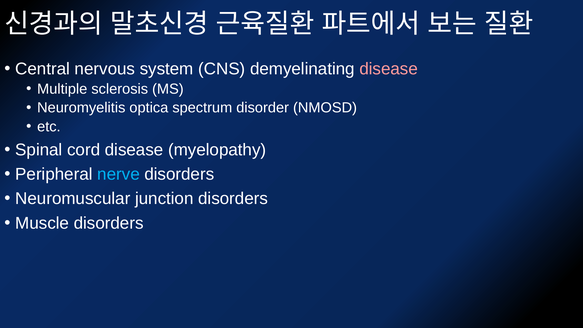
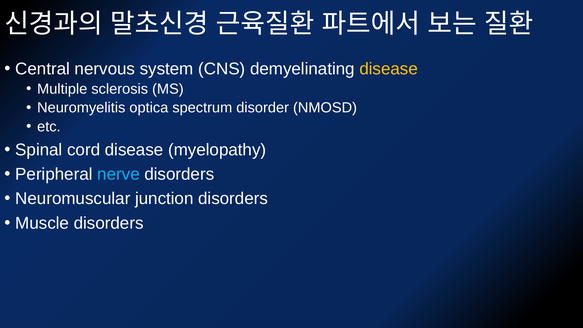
disease at (389, 69) colour: pink -> yellow
